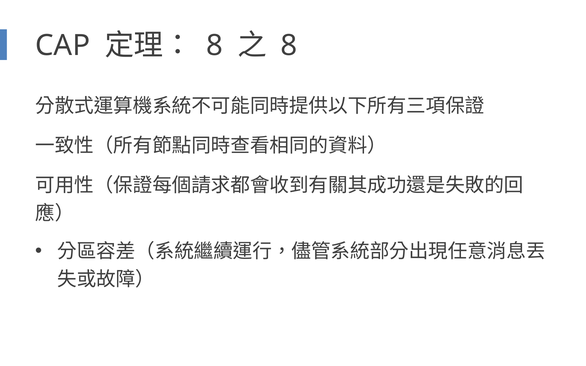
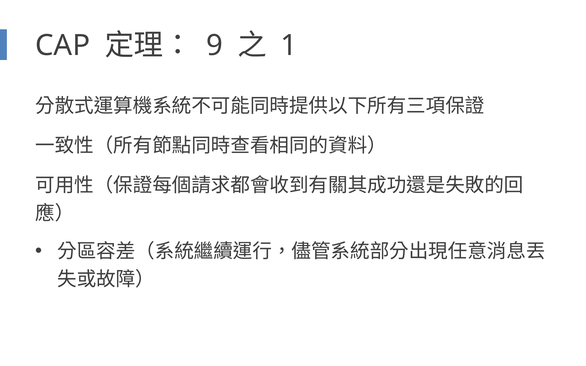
8 at (215, 46): 8 -> 9
8 at (289, 46): 8 -> 1
